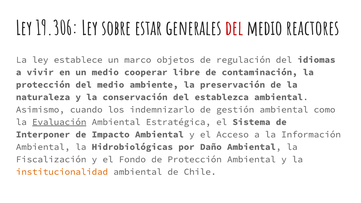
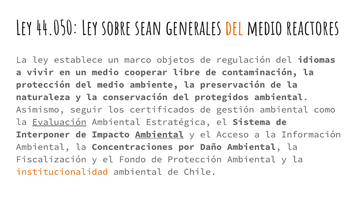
19.306: 19.306 -> 44.050
estar: estar -> sean
del at (234, 29) colour: red -> orange
establezca: establezca -> protegidos
cuando: cuando -> seguir
indemnizarlo: indemnizarlo -> certificados
Ambiental at (159, 134) underline: none -> present
Hidrobiológicas: Hidrobiológicas -> Concentraciones
